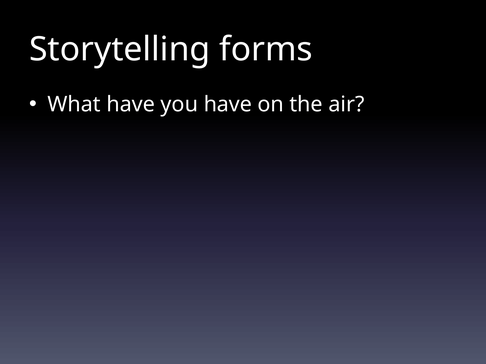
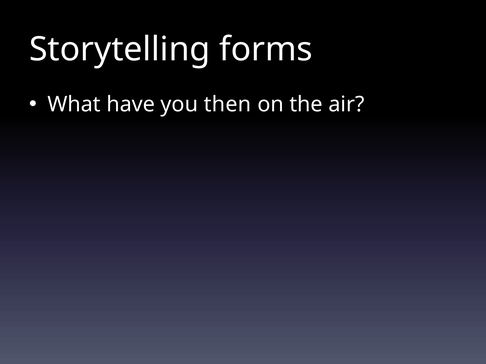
you have: have -> then
